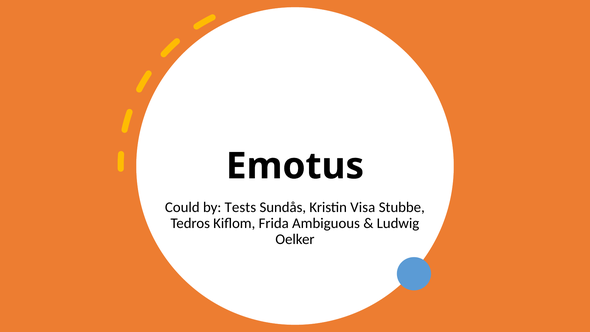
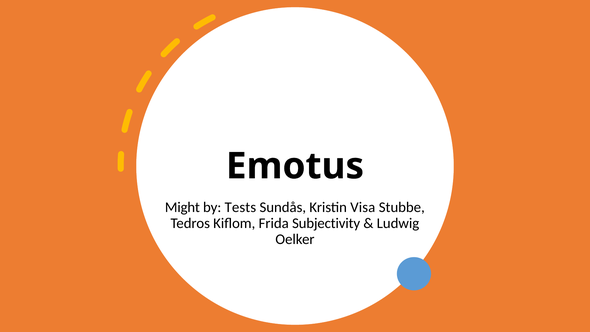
Could: Could -> Might
Ambiguous: Ambiguous -> Subjectivity
